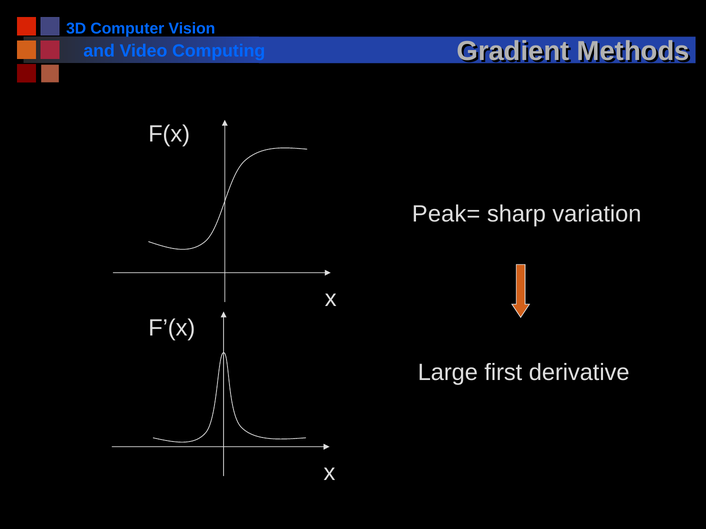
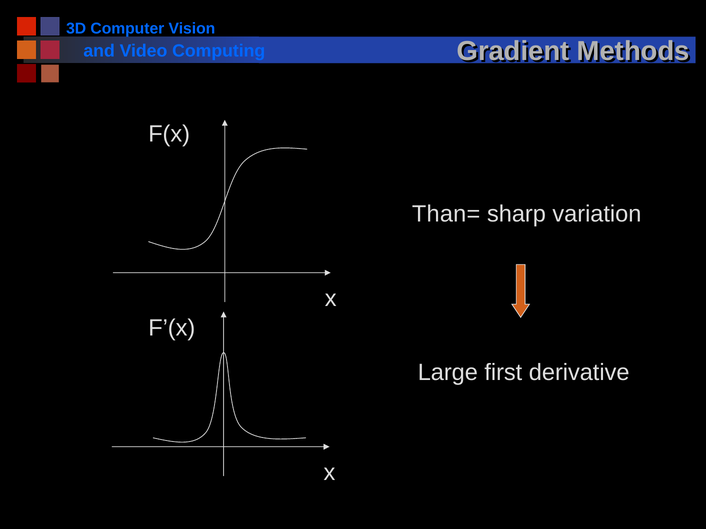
Peak=: Peak= -> Than=
